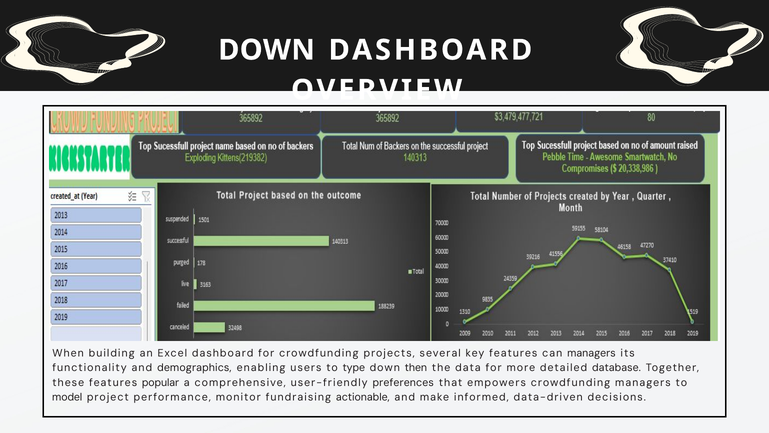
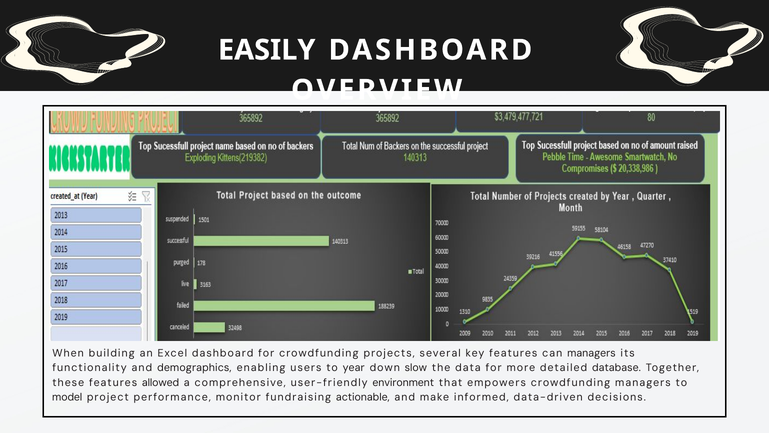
DOWN at (267, 50): DOWN -> EASILY
type: type -> year
then: then -> slow
popular: popular -> allowed
preferences: preferences -> environment
